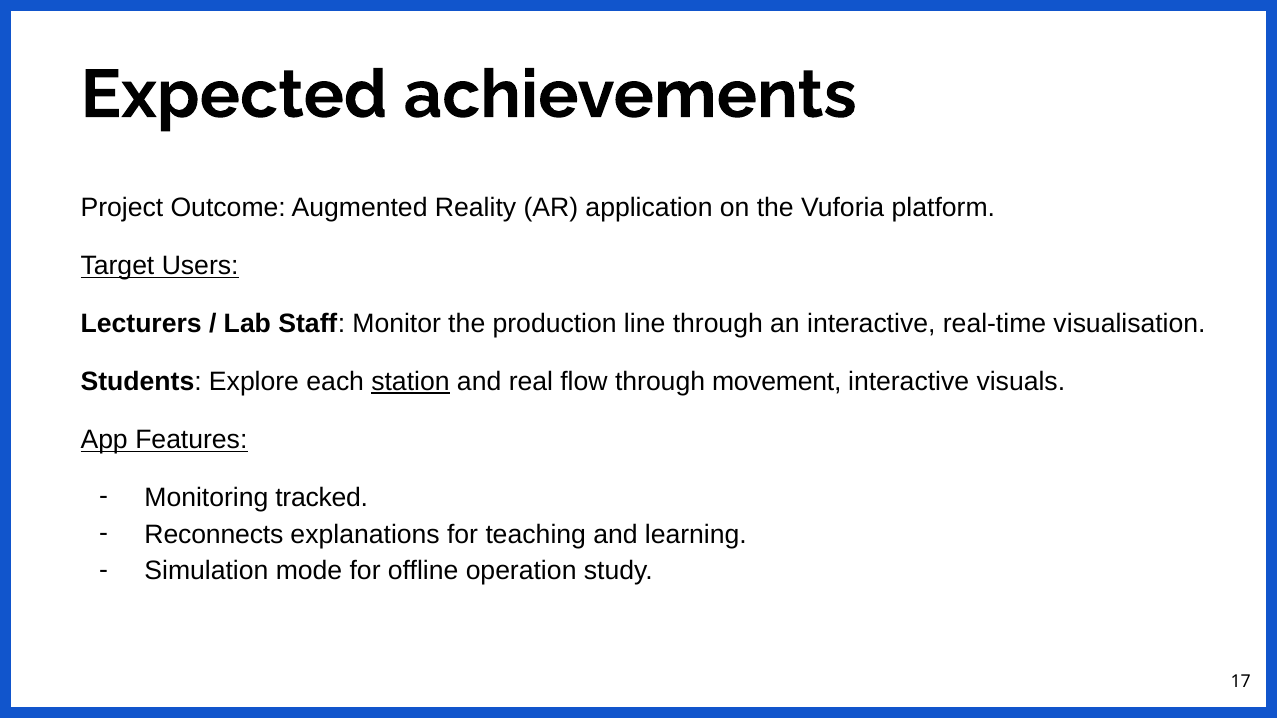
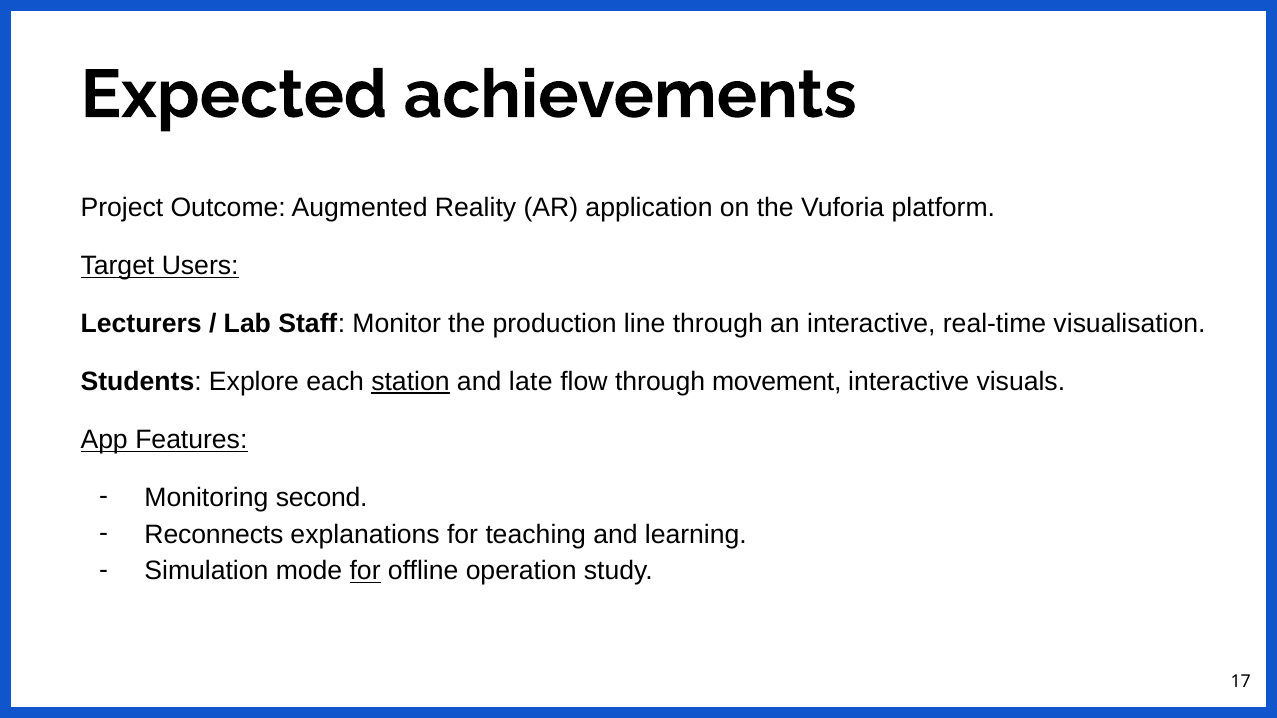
real: real -> late
tracked: tracked -> second
for at (365, 571) underline: none -> present
